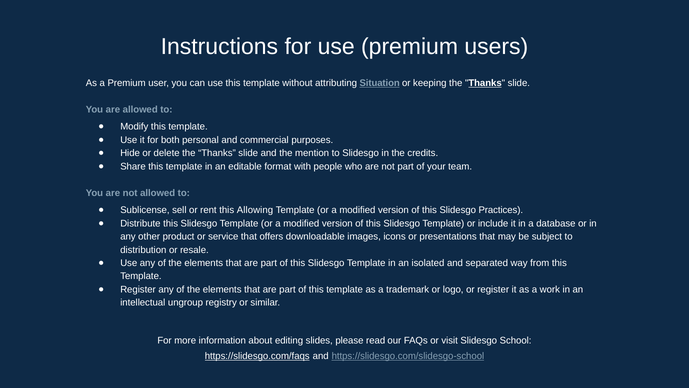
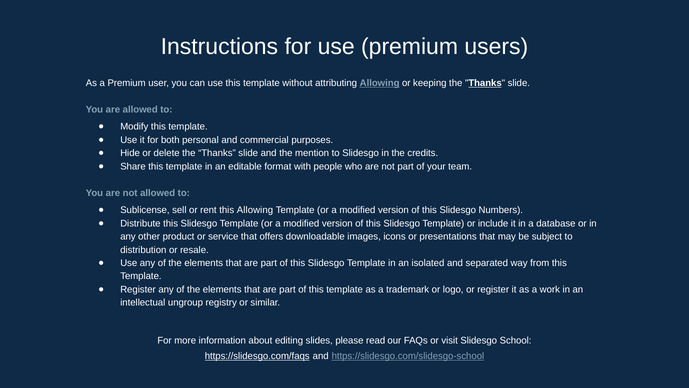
attributing Situation: Situation -> Allowing
Practices: Practices -> Numbers
